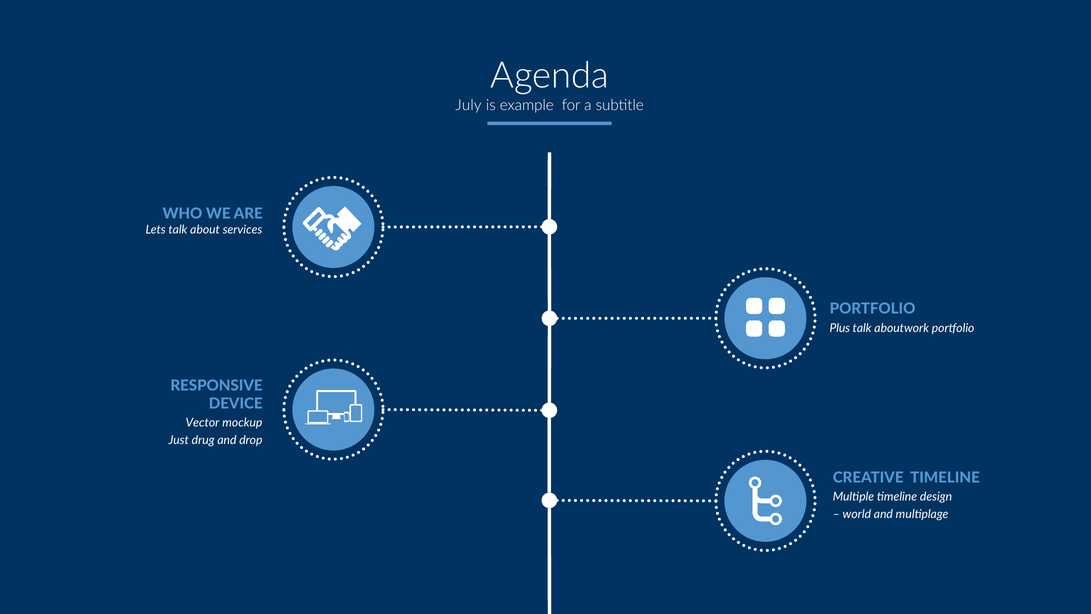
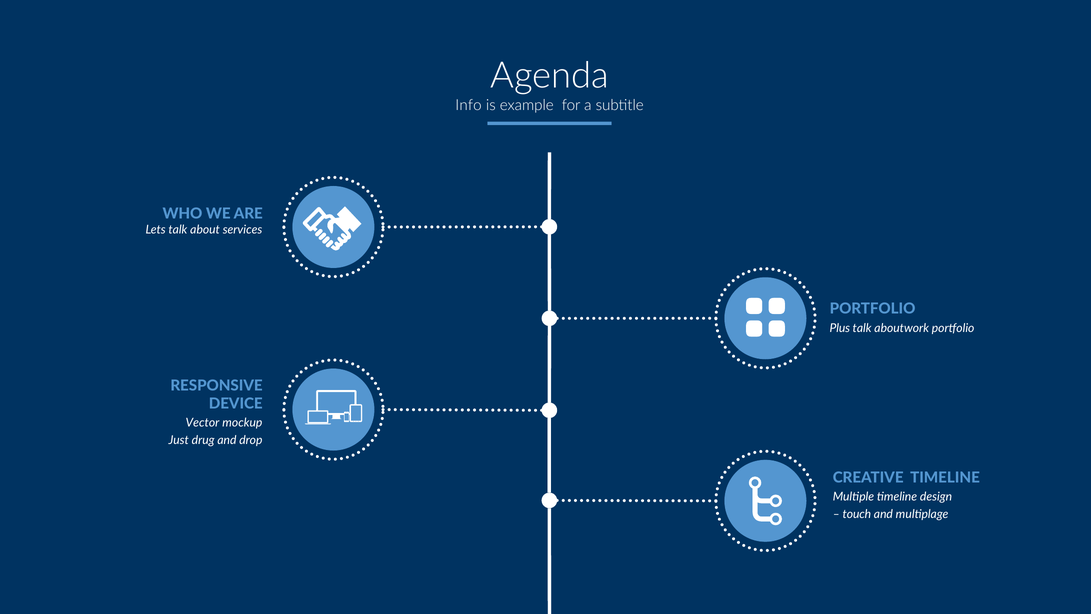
July: July -> Info
world: world -> touch
